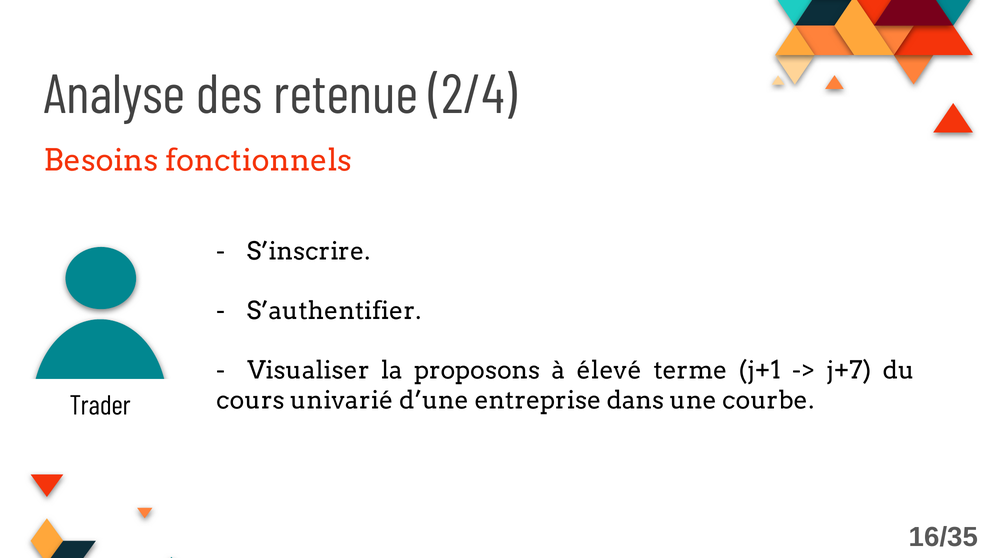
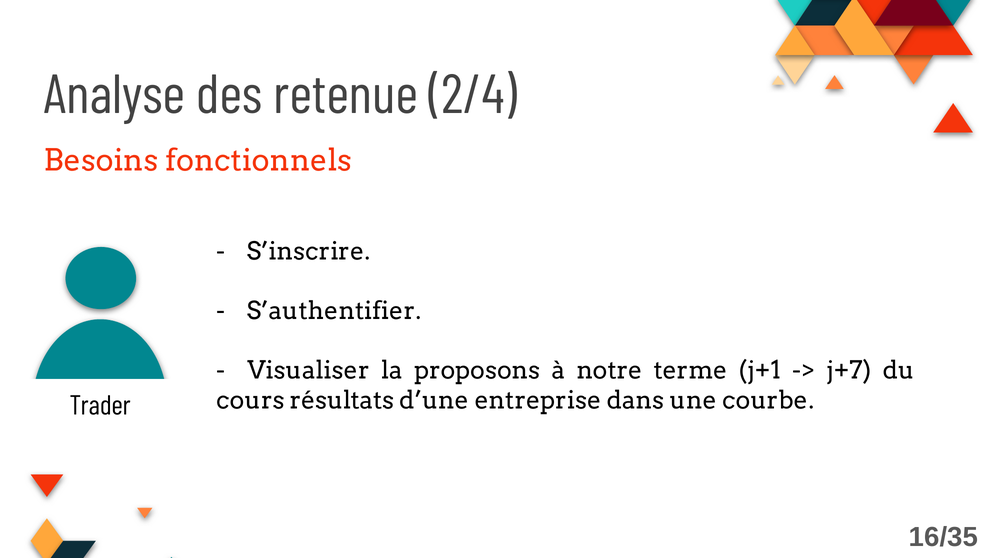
élevé: élevé -> notre
univarié: univarié -> résultats
